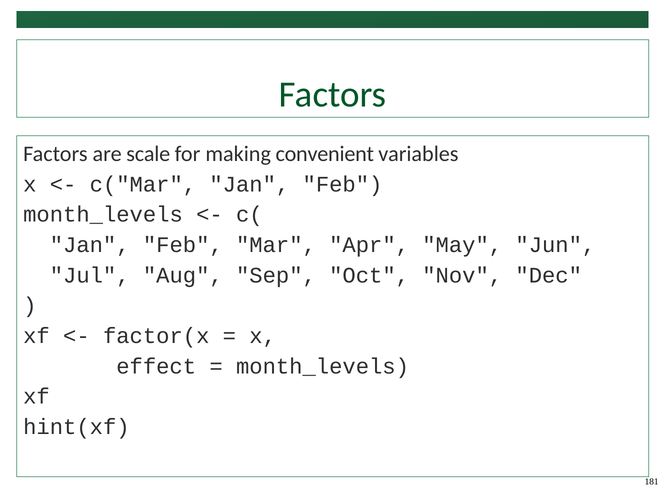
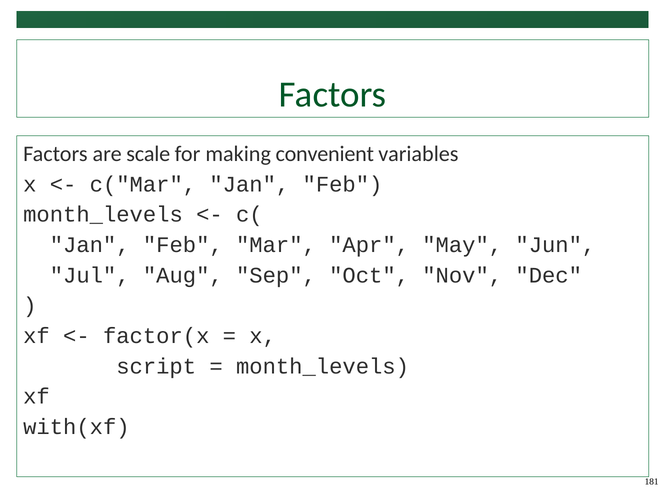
effect: effect -> script
hint(xf: hint(xf -> with(xf
